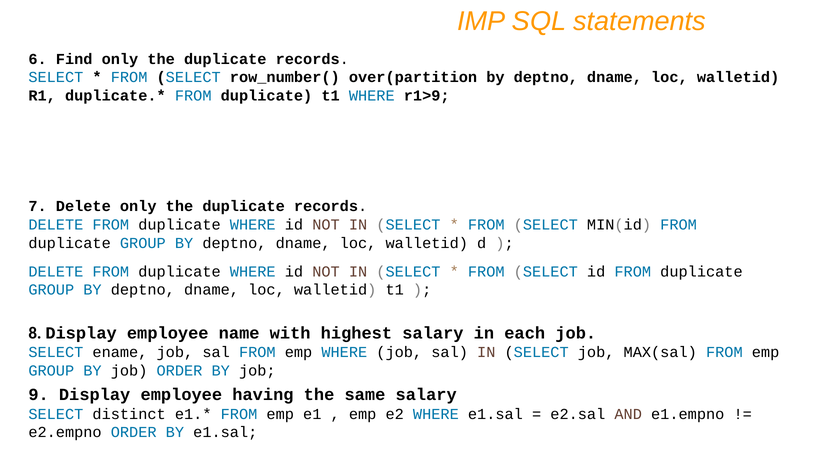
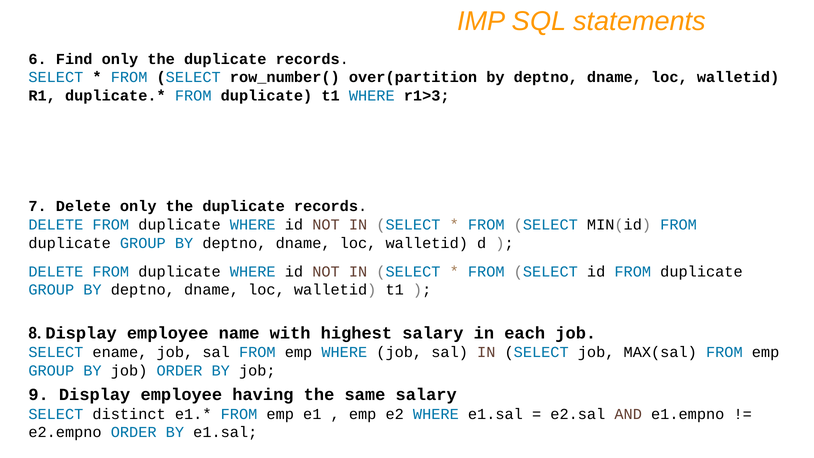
r1>9: r1>9 -> r1>3
